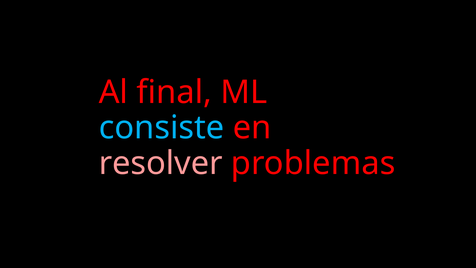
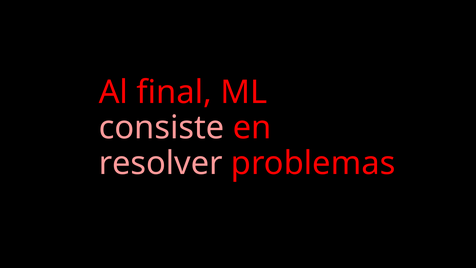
consiste colour: light blue -> pink
